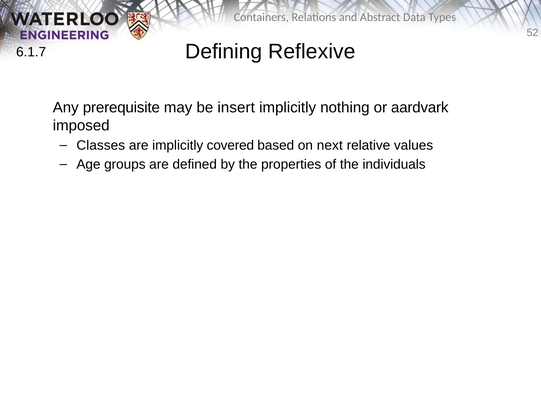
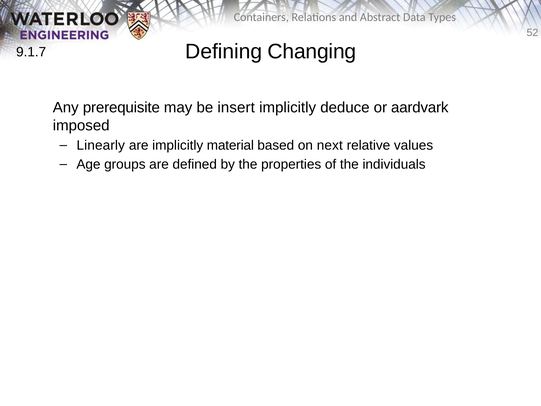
Reflexive: Reflexive -> Changing
6.1.7: 6.1.7 -> 9.1.7
nothing: nothing -> deduce
Classes: Classes -> Linearly
covered: covered -> material
